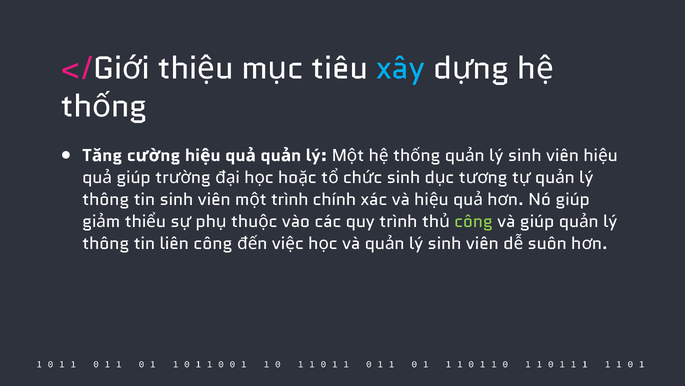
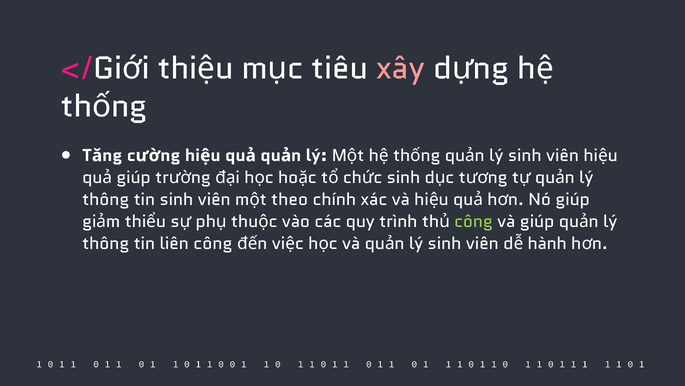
xây colour: light blue -> pink
trình at (290, 199): trình -> theo
suôn: suôn -> hành
